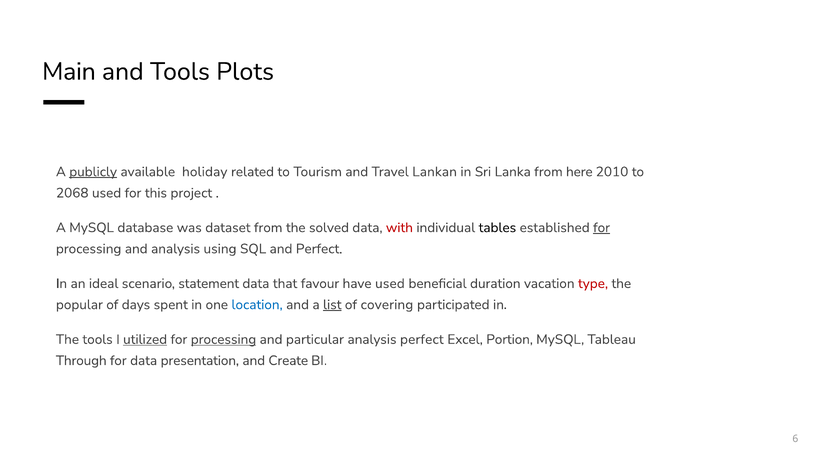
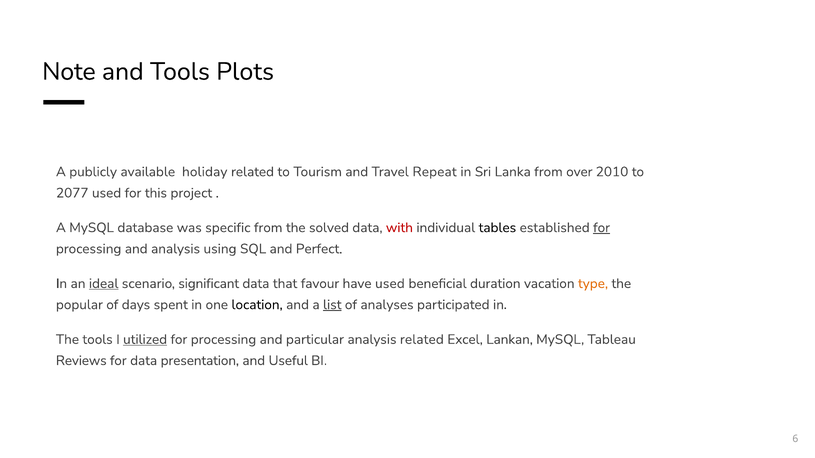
Main: Main -> Note
publicly underline: present -> none
Lankan: Lankan -> Repeat
here: here -> over
2068: 2068 -> 2077
dataset: dataset -> specific
ideal underline: none -> present
statement: statement -> significant
type colour: red -> orange
location colour: blue -> black
covering: covering -> analyses
processing at (224, 340) underline: present -> none
analysis perfect: perfect -> related
Portion: Portion -> Lankan
Through: Through -> Reviews
Create: Create -> Useful
